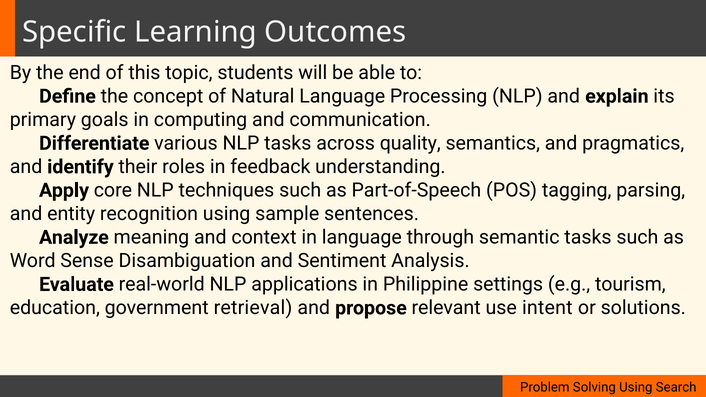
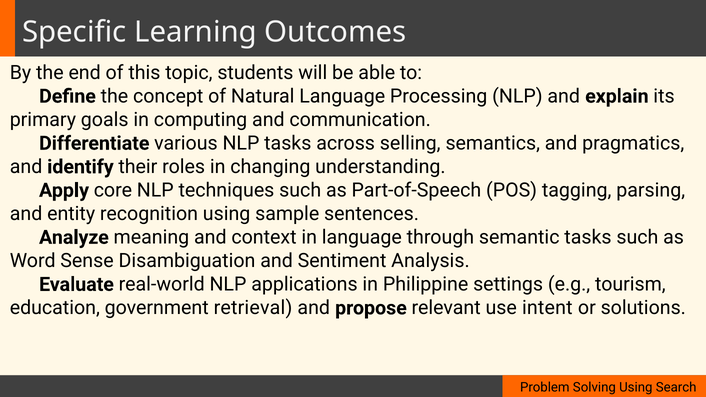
quality: quality -> selling
feedback: feedback -> changing
